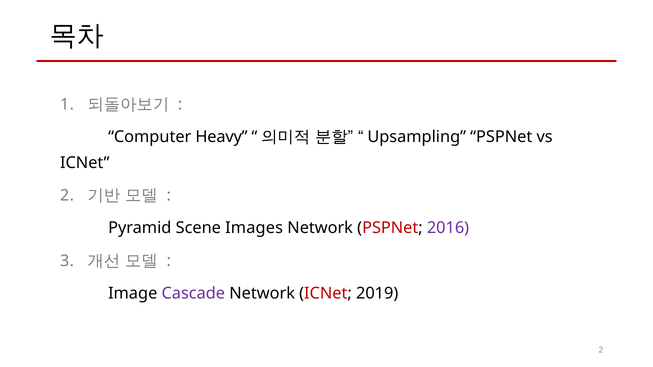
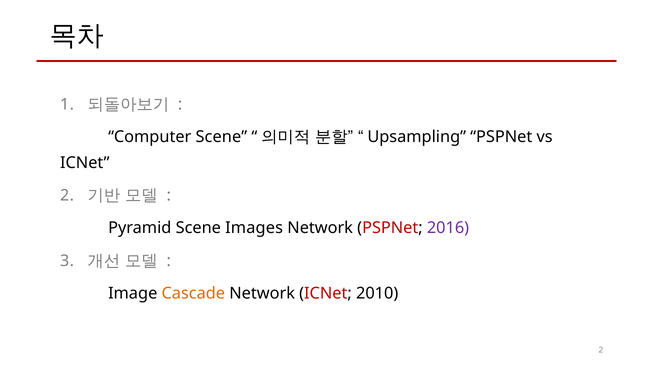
Computer Heavy: Heavy -> Scene
Cascade colour: purple -> orange
2019: 2019 -> 2010
